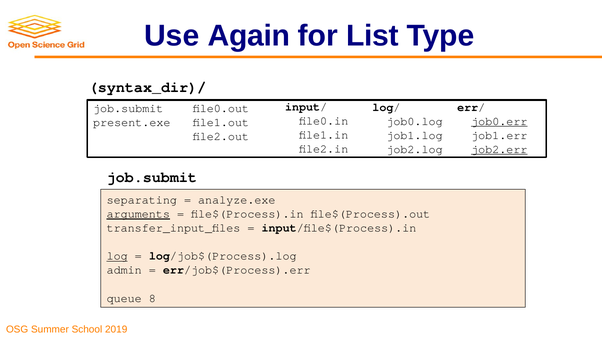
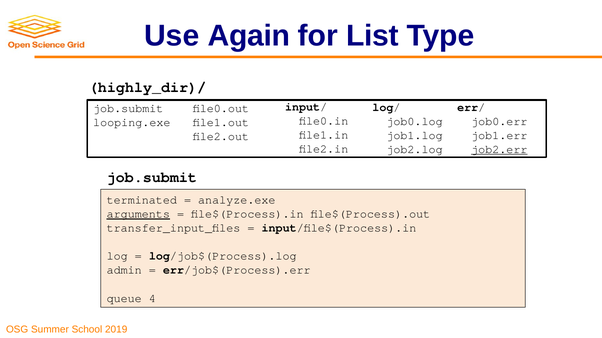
syntax_dir)/: syntax_dir)/ -> highly_dir)/
job0.err underline: present -> none
present.exe: present.exe -> looping.exe
separating: separating -> terminated
log underline: present -> none
8: 8 -> 4
